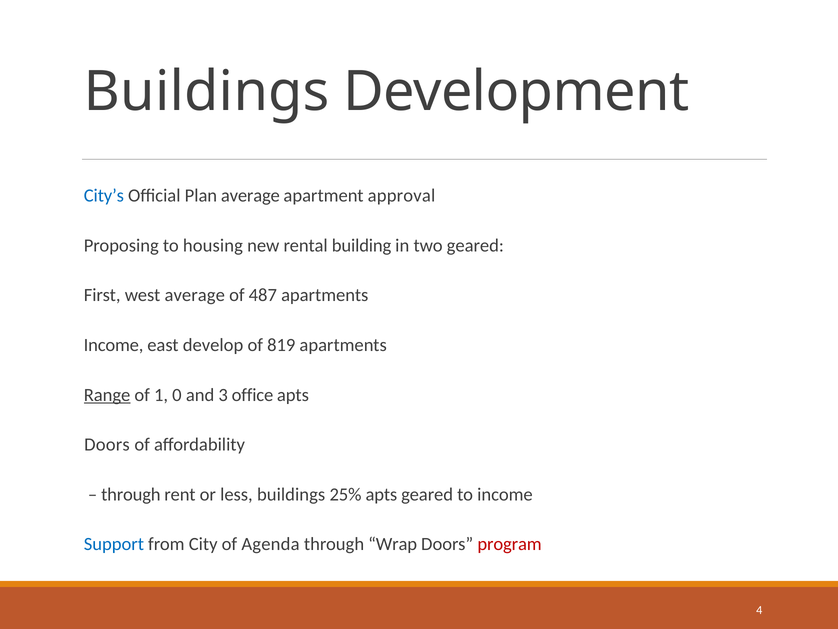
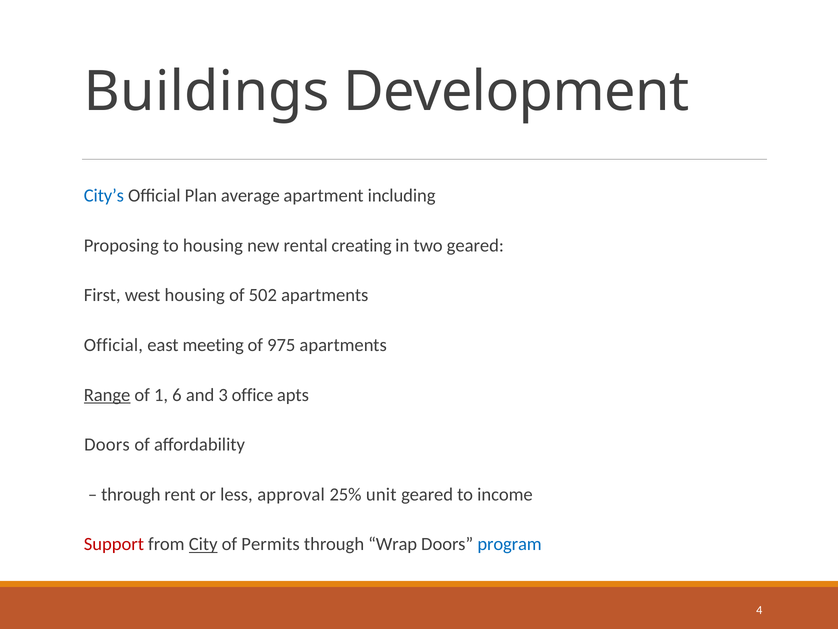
approval: approval -> including
building: building -> creating
west average: average -> housing
487: 487 -> 502
Income at (114, 345): Income -> Official
develop: develop -> meeting
819: 819 -> 975
0: 0 -> 6
less buildings: buildings -> approval
25% apts: apts -> unit
Support colour: blue -> red
City underline: none -> present
Agenda: Agenda -> Permits
program colour: red -> blue
